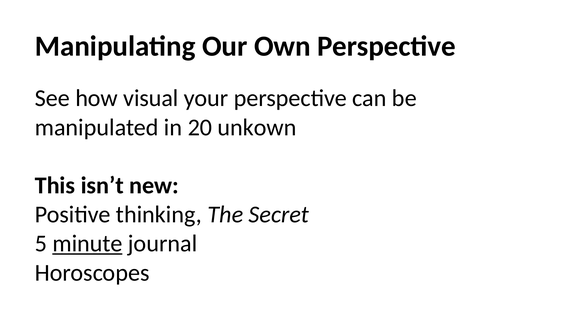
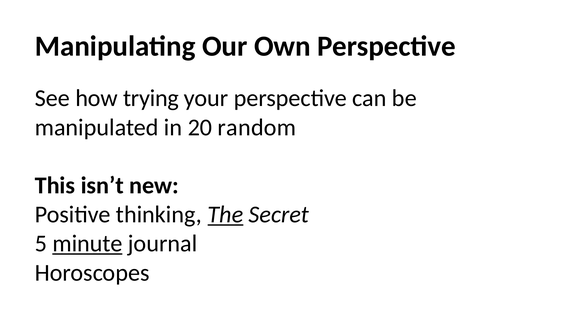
visual: visual -> trying
unkown: unkown -> random
The underline: none -> present
